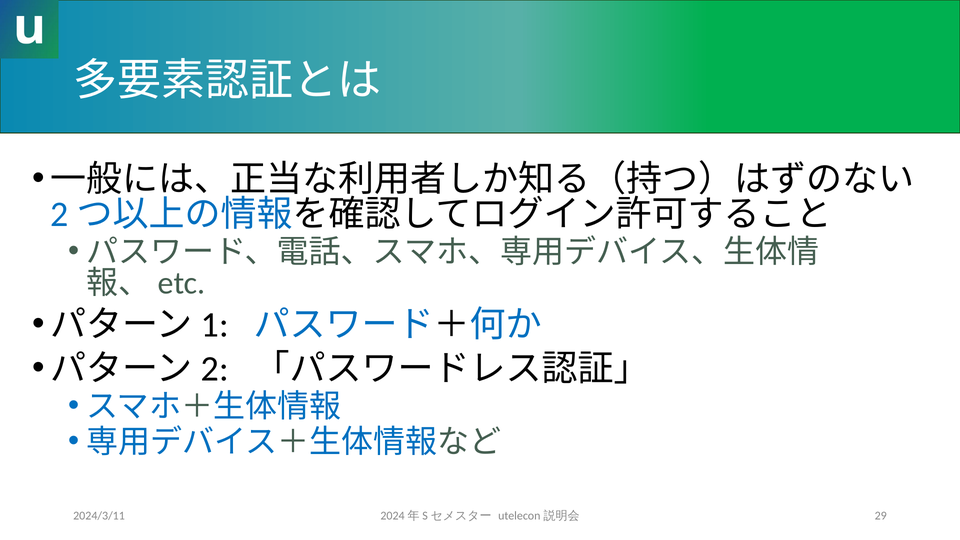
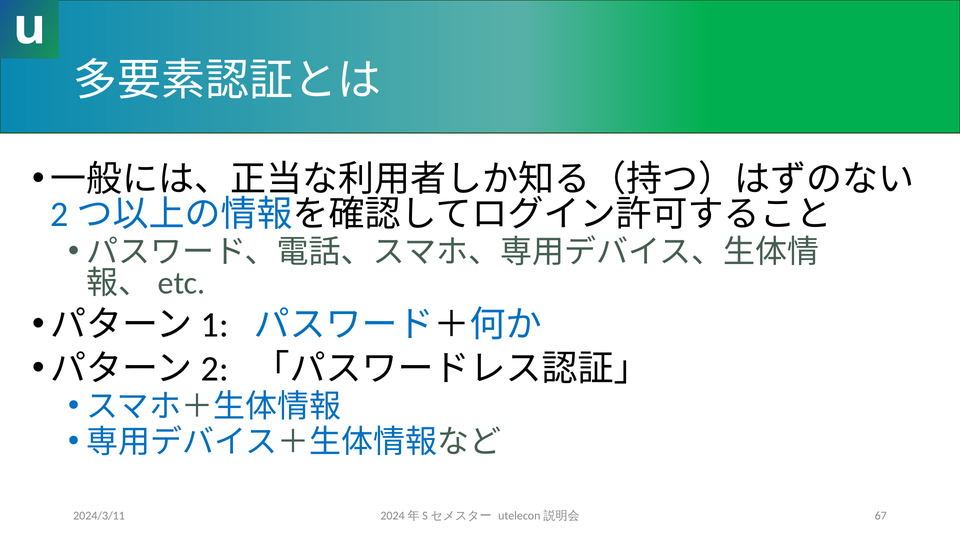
29: 29 -> 67
